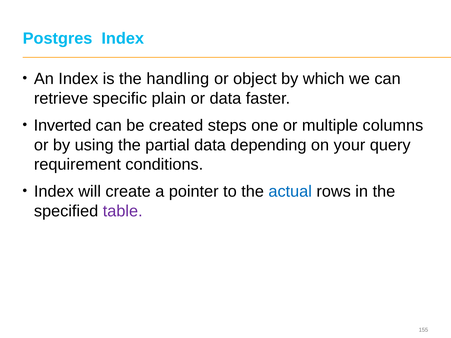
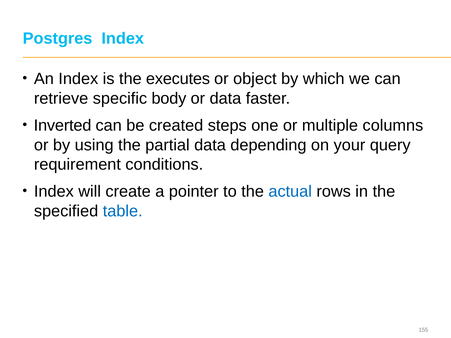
handling: handling -> executes
plain: plain -> body
table colour: purple -> blue
